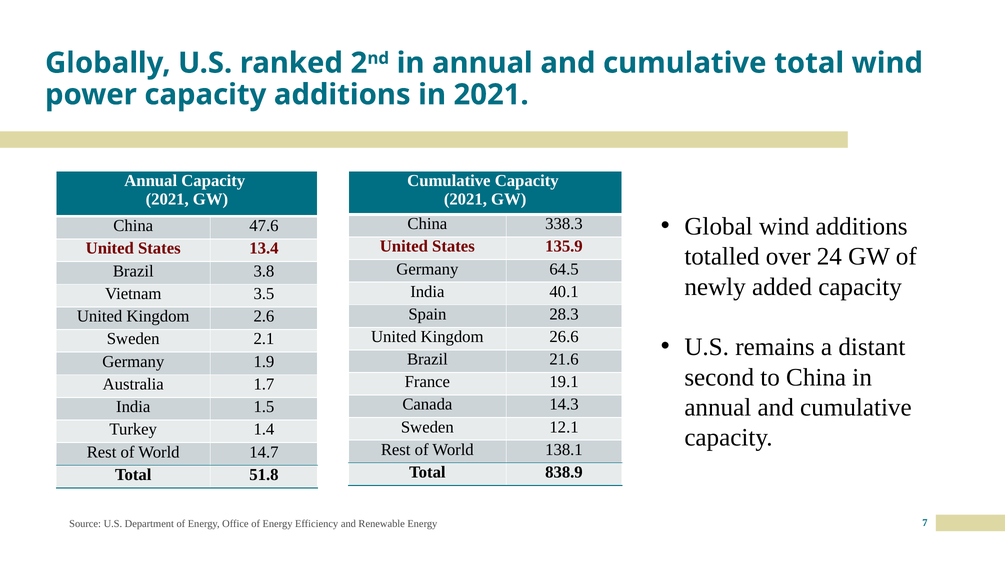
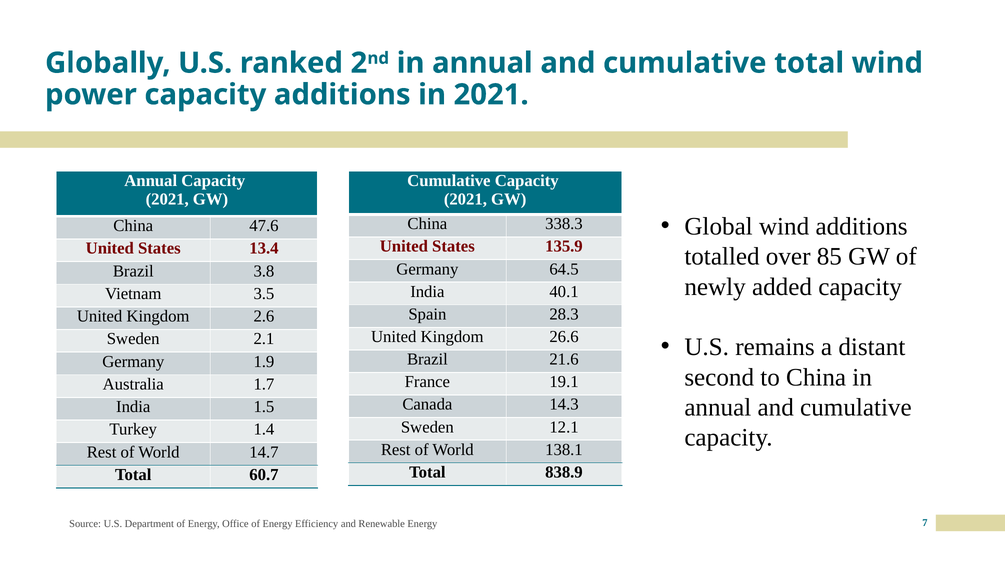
24: 24 -> 85
51.8: 51.8 -> 60.7
